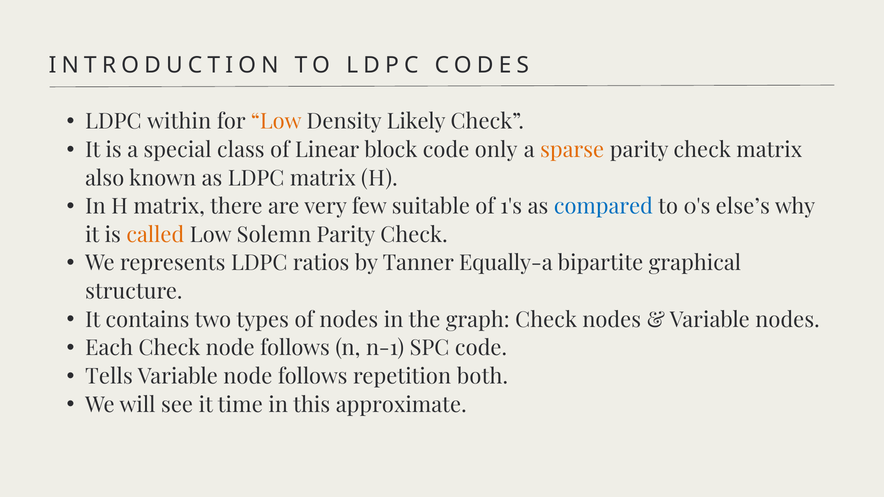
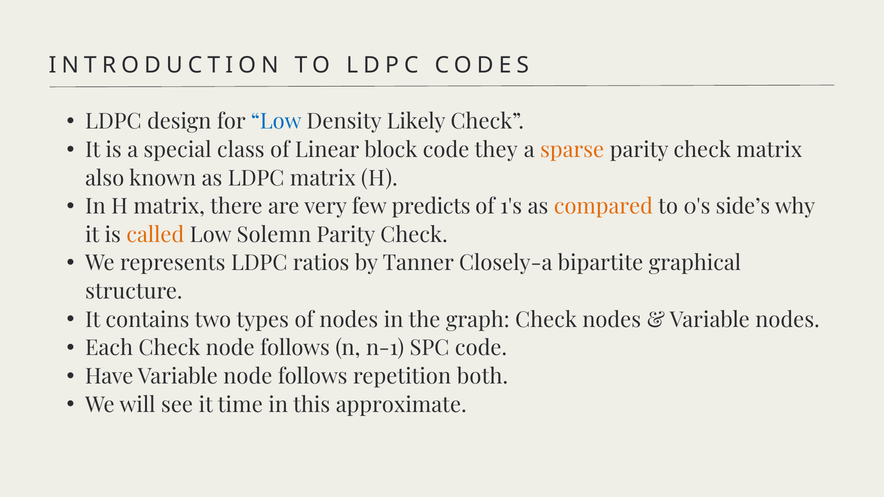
within: within -> design
Low at (276, 122) colour: orange -> blue
only: only -> they
suitable: suitable -> predicts
compared colour: blue -> orange
else’s: else’s -> side’s
Equally-a: Equally-a -> Closely-a
Tells: Tells -> Have
